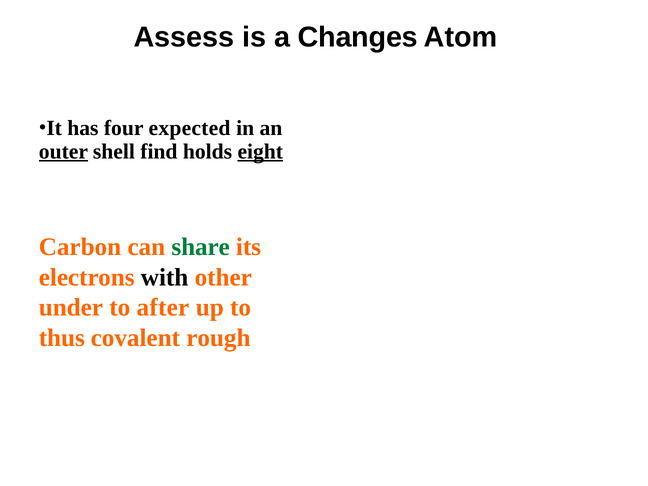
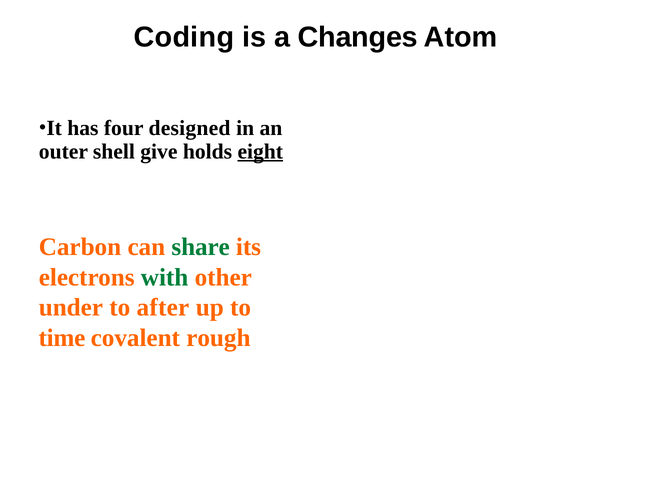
Assess: Assess -> Coding
expected: expected -> designed
outer underline: present -> none
find: find -> give
with colour: black -> green
thus: thus -> time
